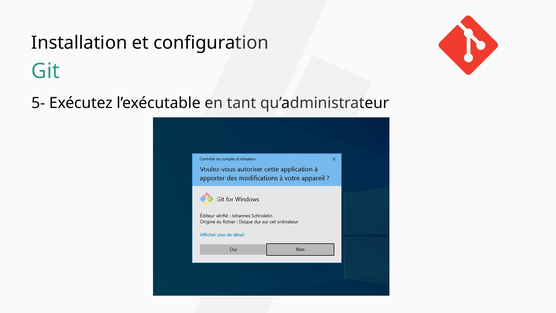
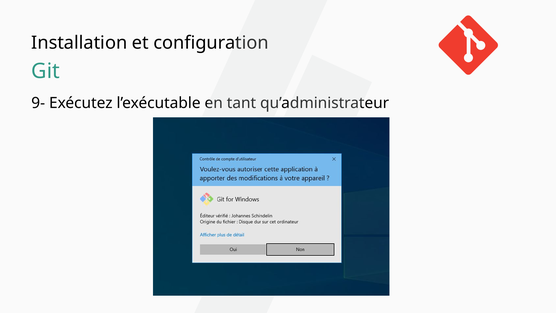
5-: 5- -> 9-
